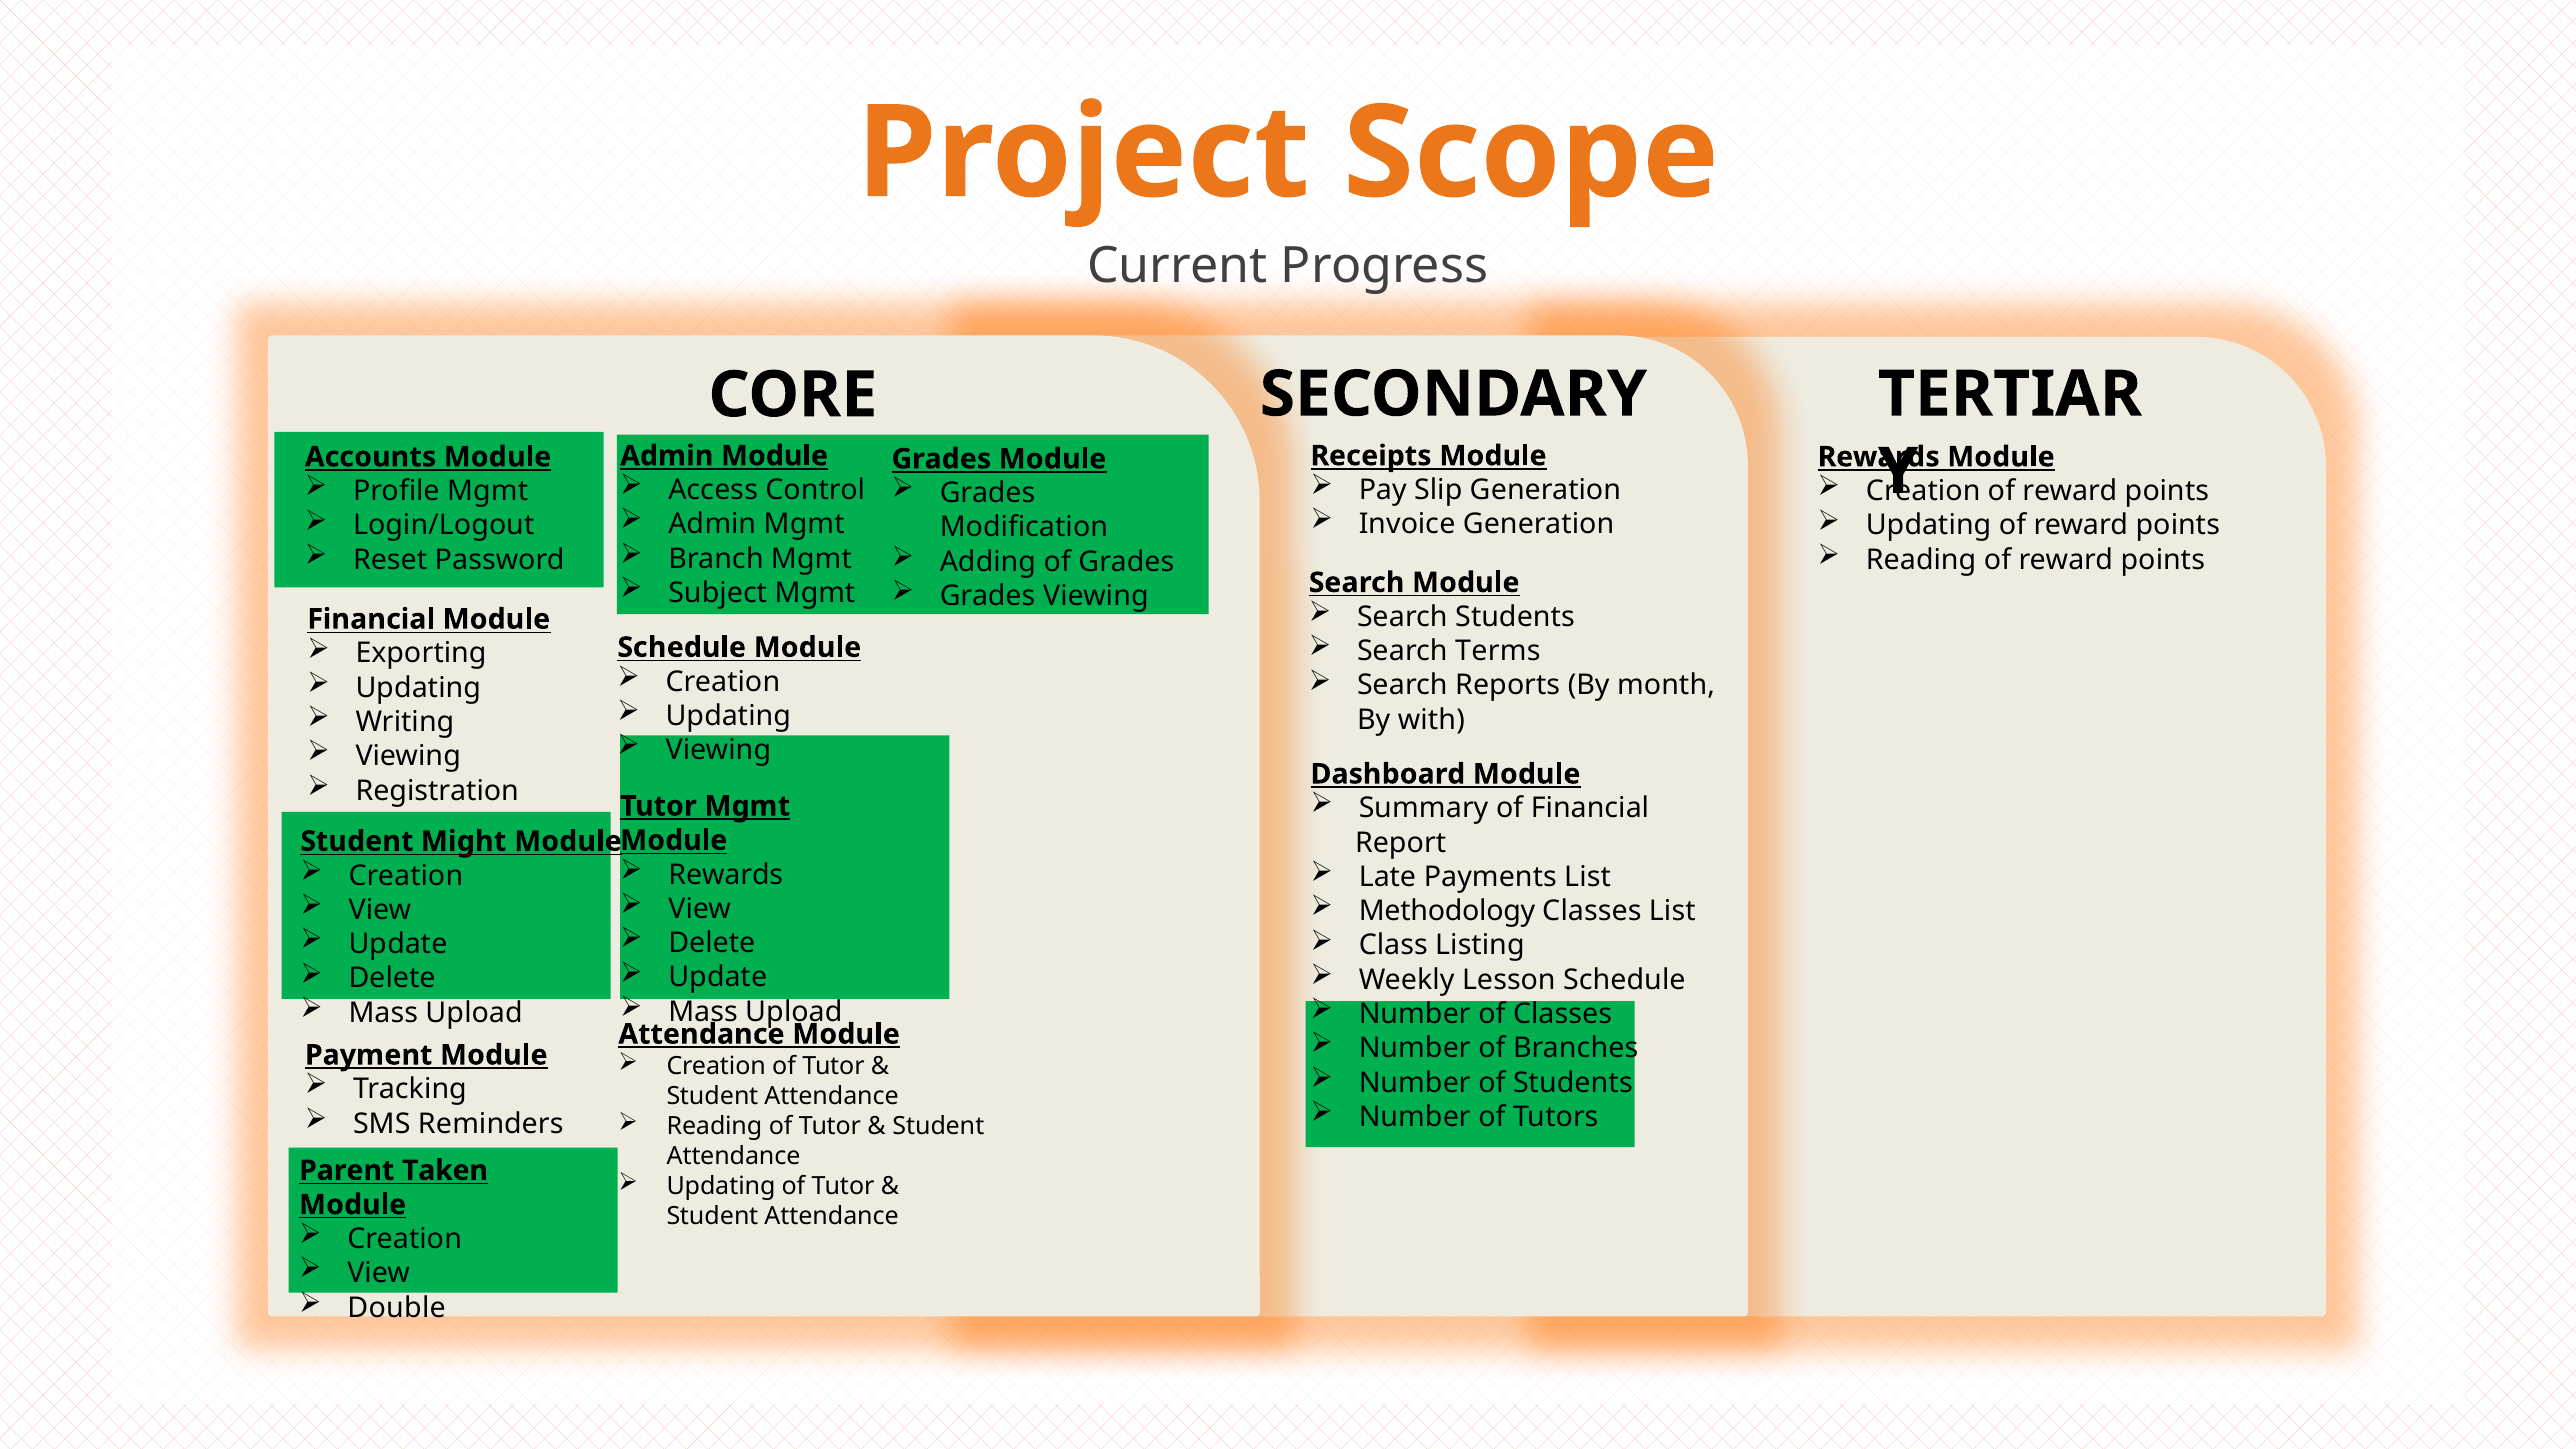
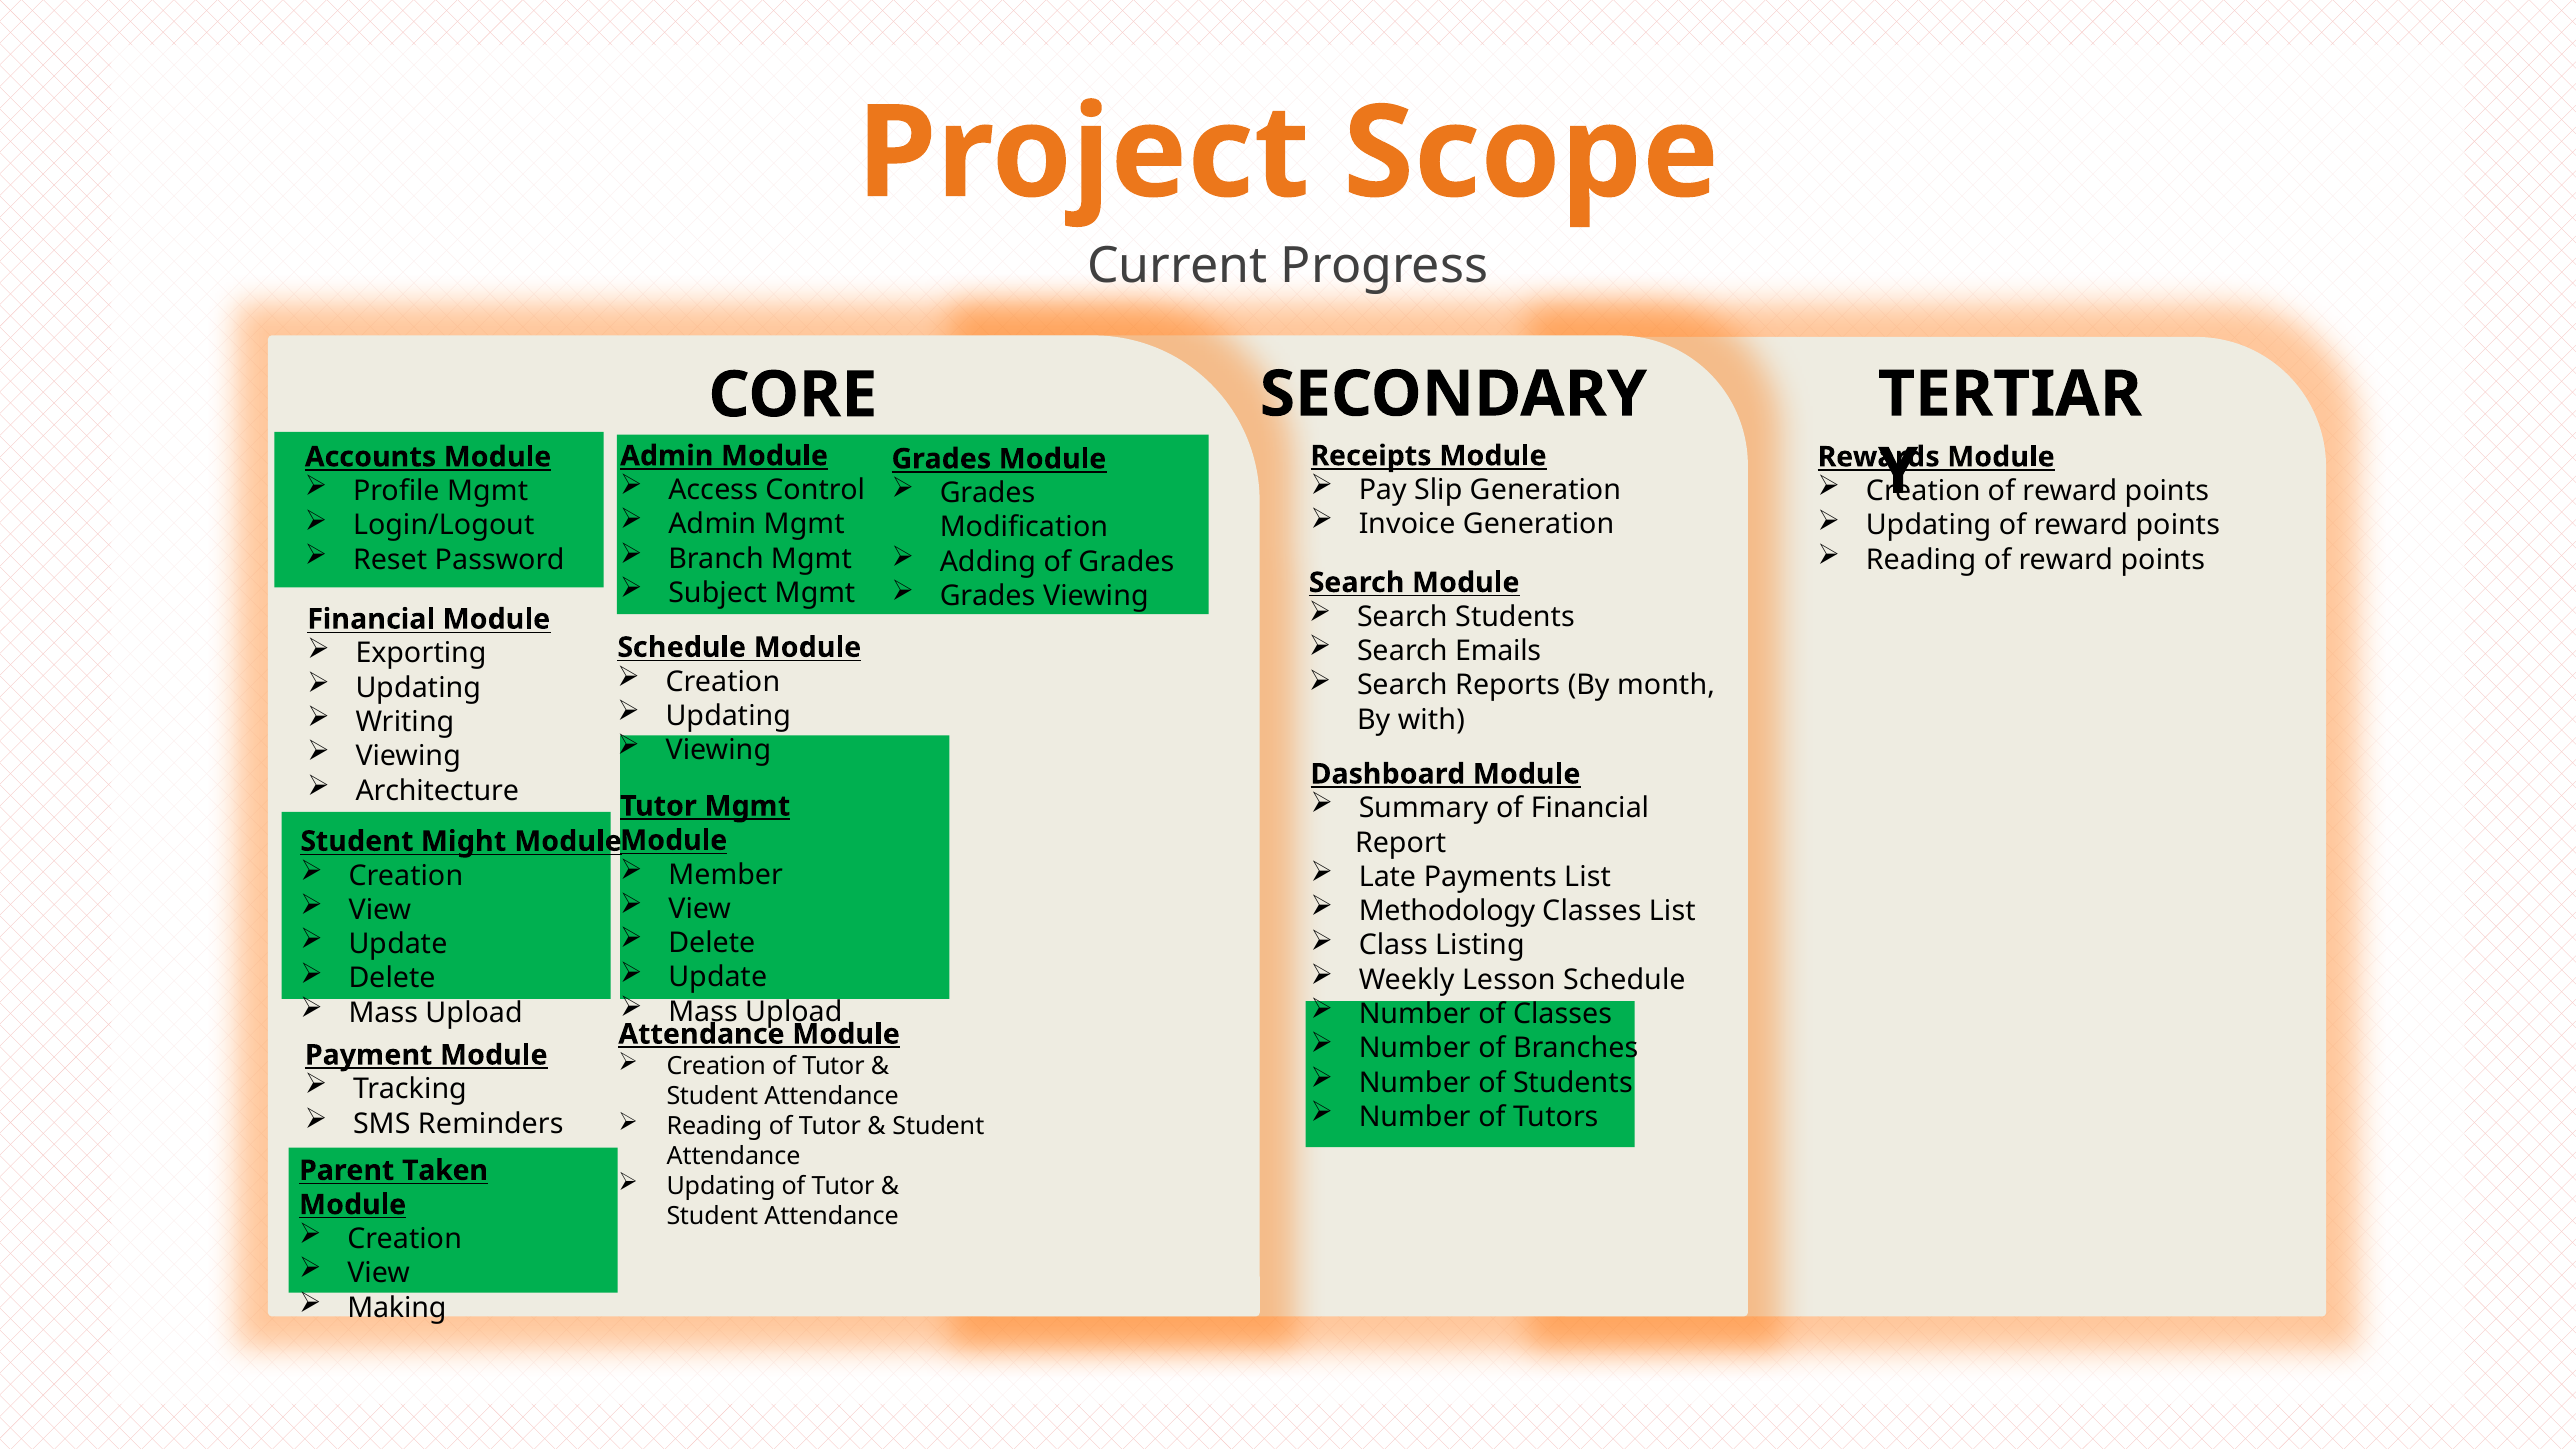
Terms: Terms -> Emails
Registration: Registration -> Architecture
Rewards at (726, 875): Rewards -> Member
Double: Double -> Making
